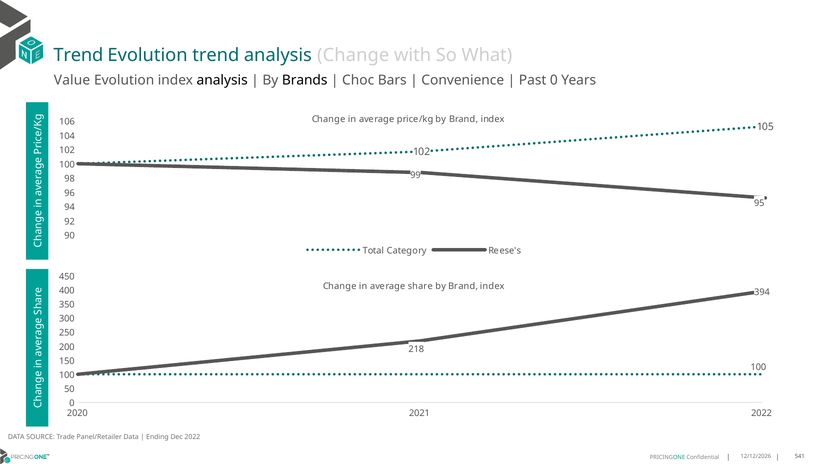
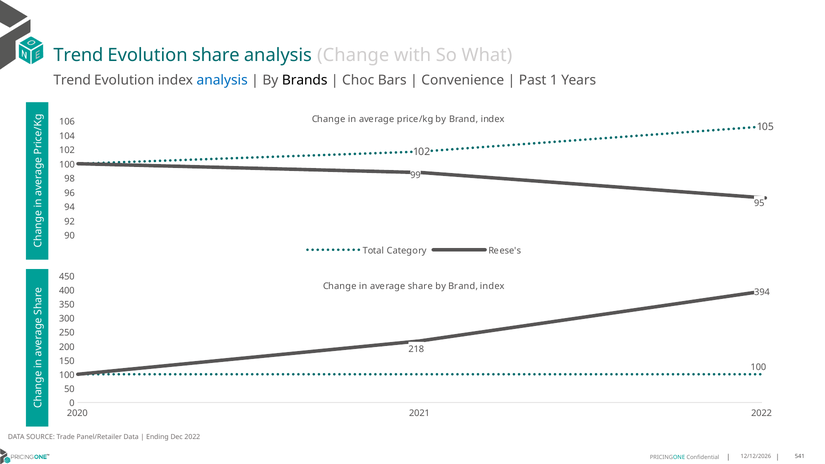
Evolution trend: trend -> share
Value at (72, 80): Value -> Trend
analysis at (222, 80) colour: black -> blue
Past 0: 0 -> 1
